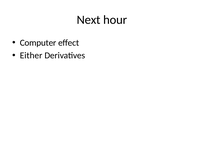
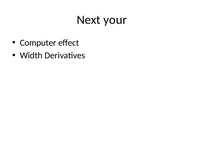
hour: hour -> your
Either: Either -> Width
